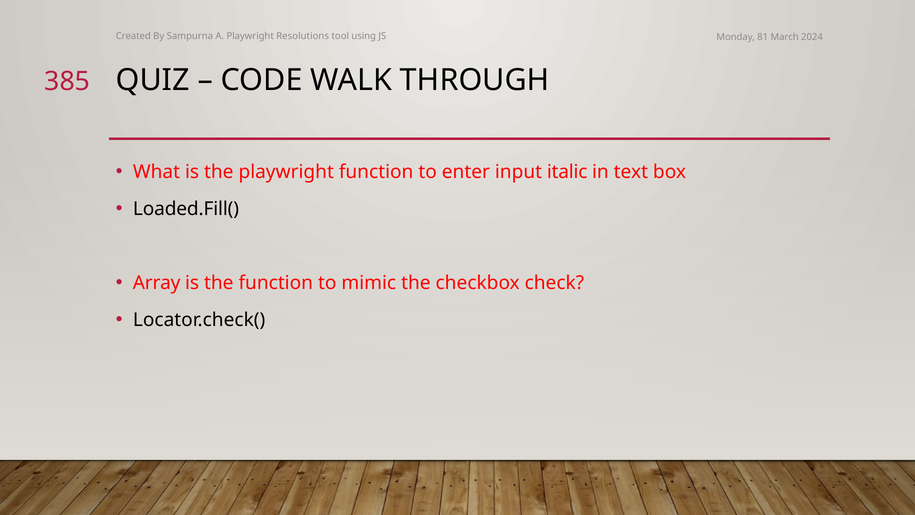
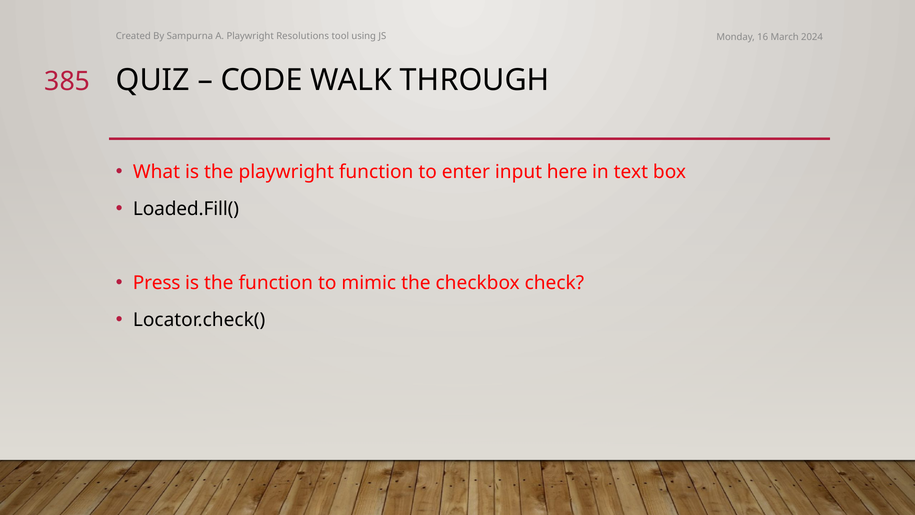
81: 81 -> 16
italic: italic -> here
Array: Array -> Press
